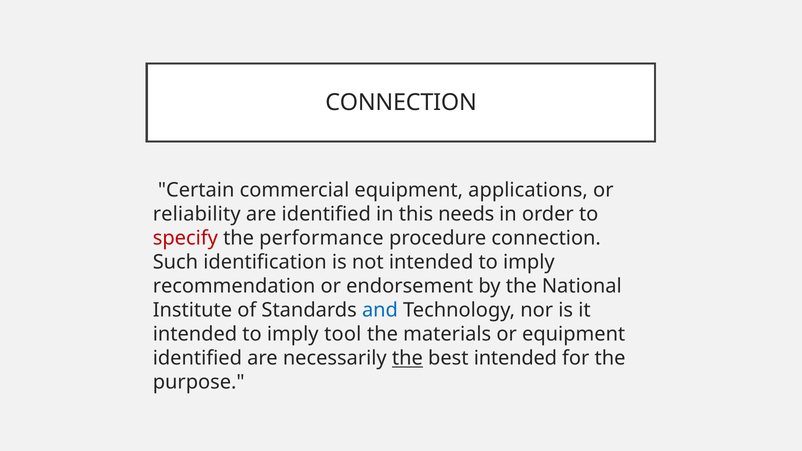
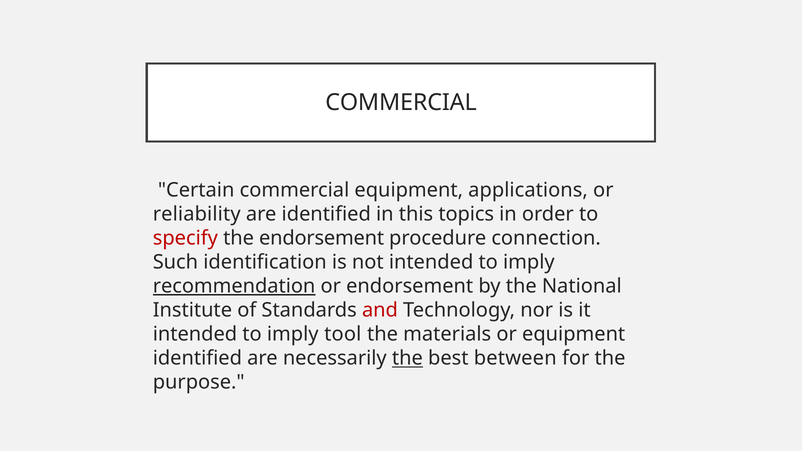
CONNECTION at (401, 102): CONNECTION -> COMMERCIAL
needs: needs -> topics
the performance: performance -> endorsement
recommendation underline: none -> present
and colour: blue -> red
best intended: intended -> between
